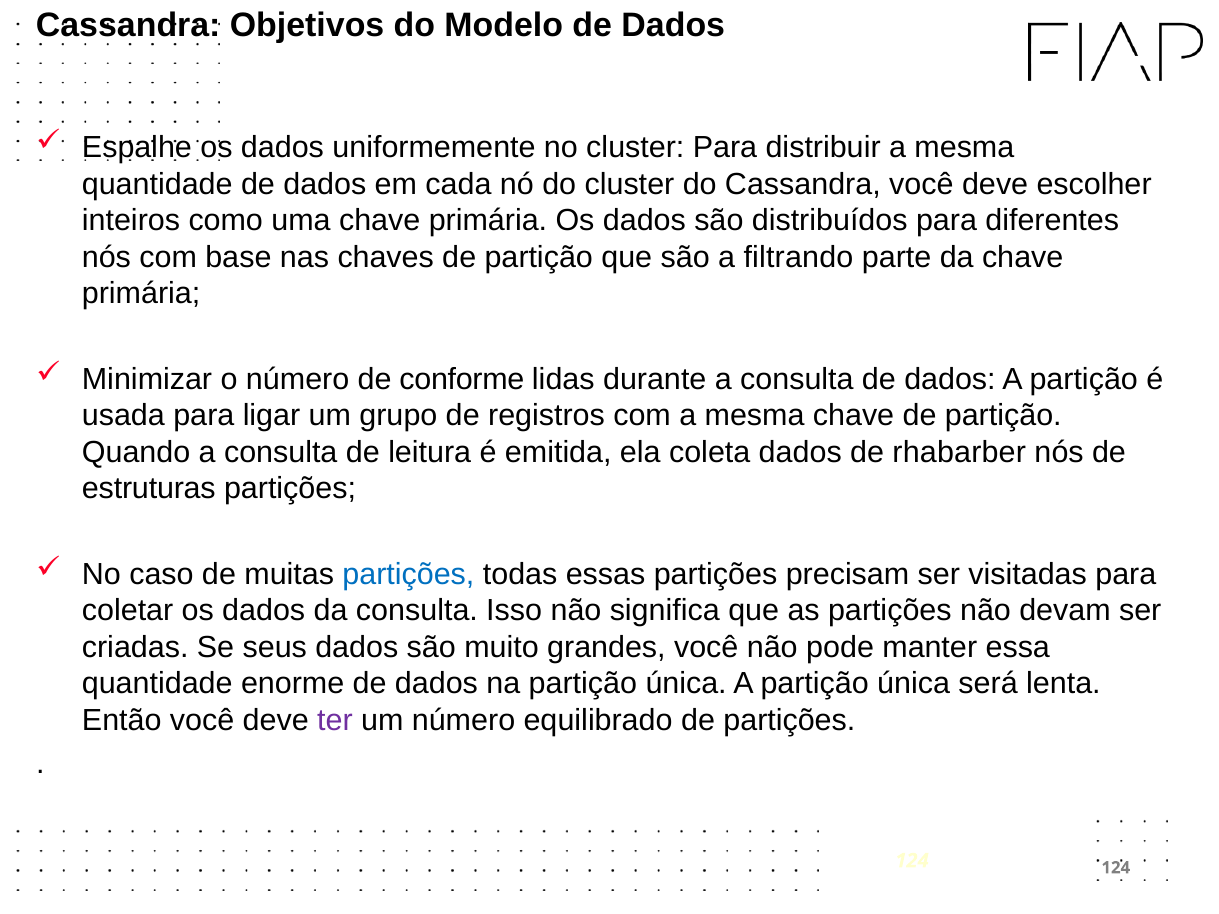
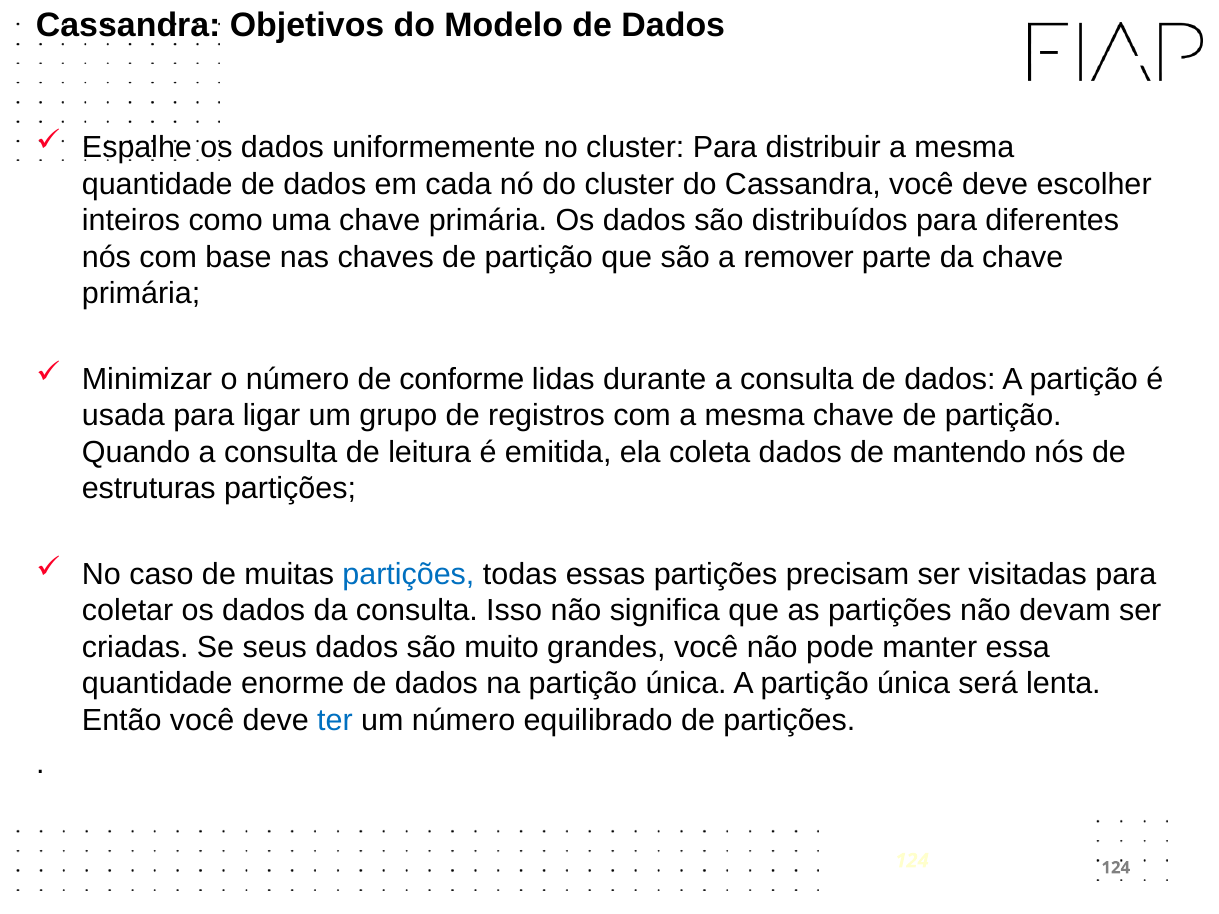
filtrando: filtrando -> remover
rhabarber: rhabarber -> mantendo
ter colour: purple -> blue
